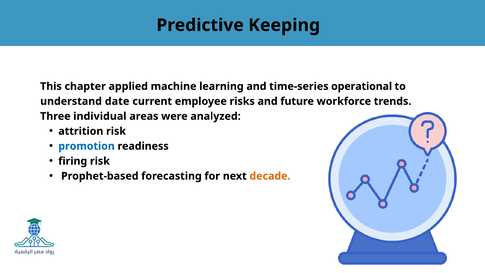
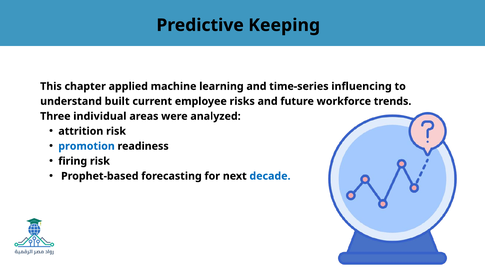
operational: operational -> influencing
date: date -> built
decade colour: orange -> blue
